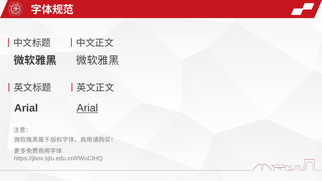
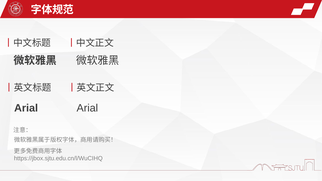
Arial at (87, 108) underline: present -> none
